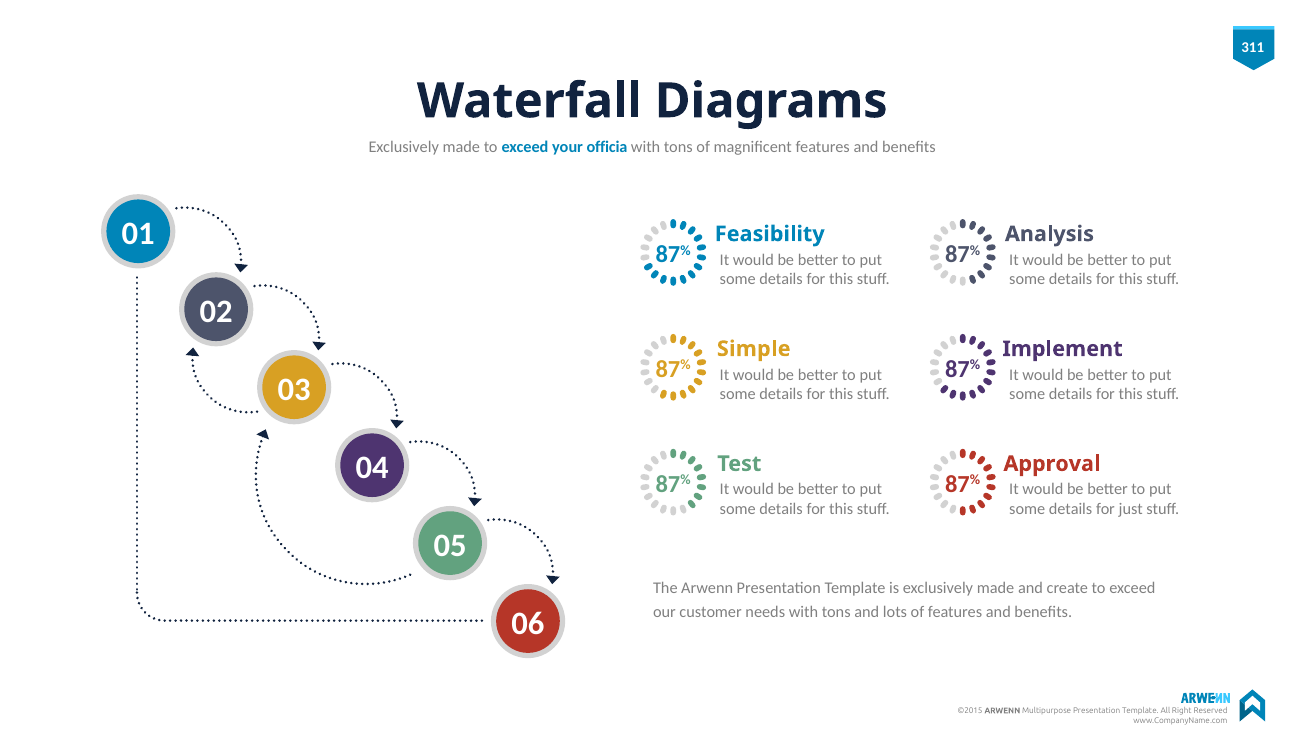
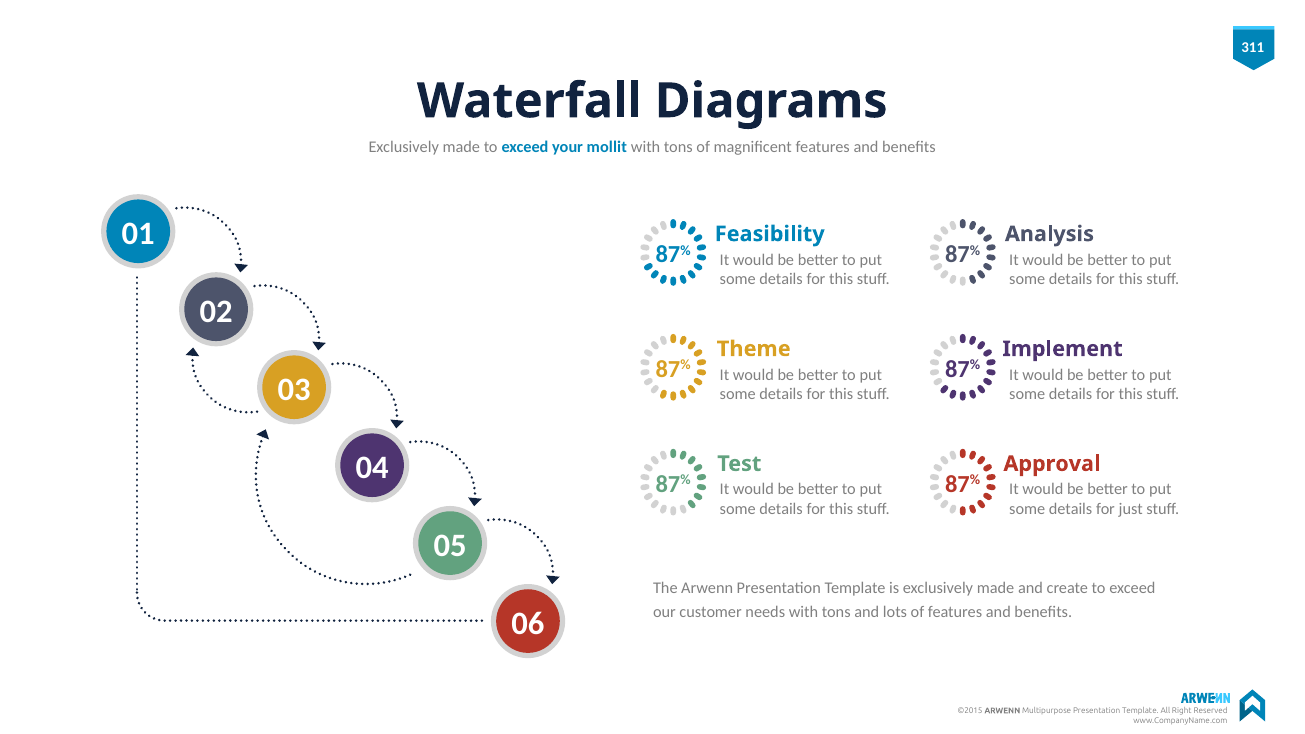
officia: officia -> mollit
Simple: Simple -> Theme
